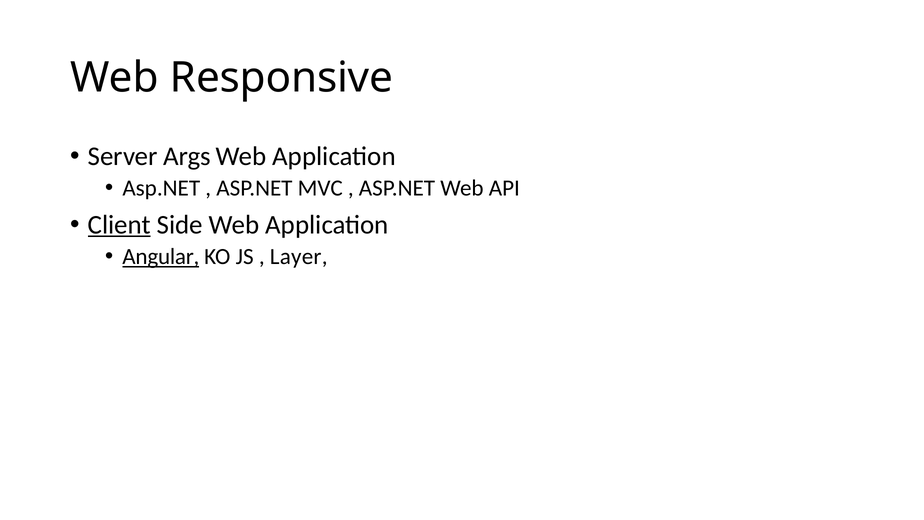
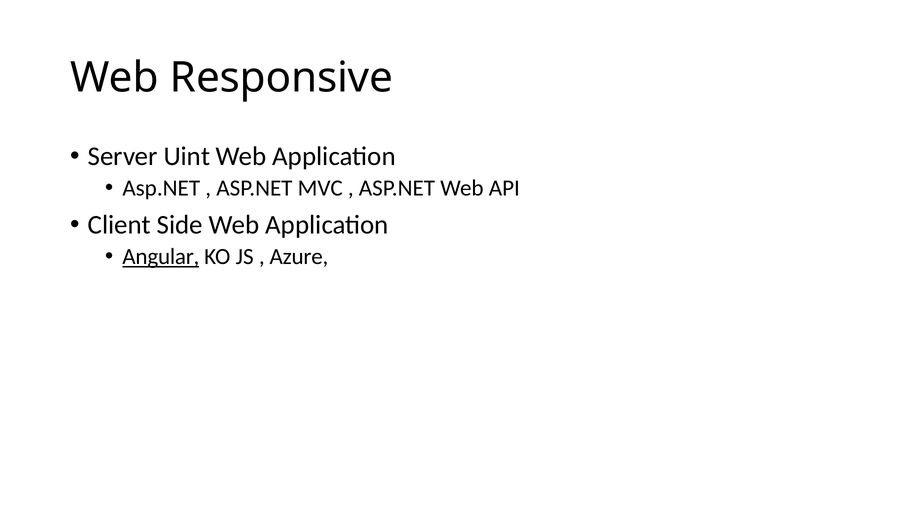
Args: Args -> Uint
Client underline: present -> none
Layer: Layer -> Azure
